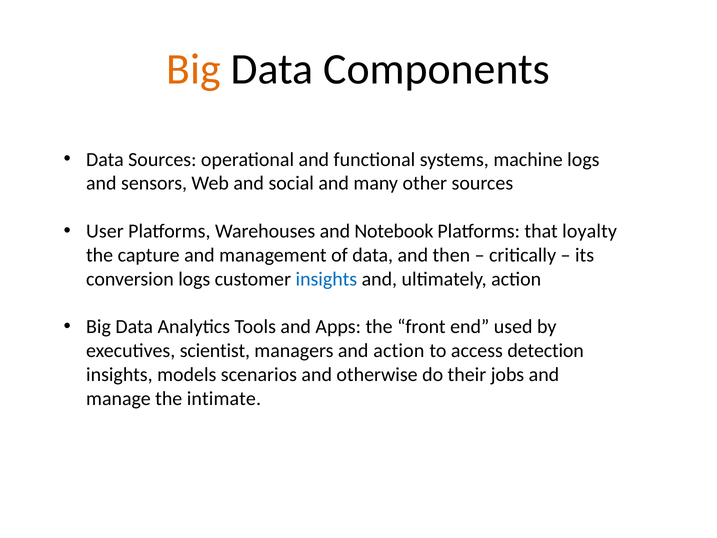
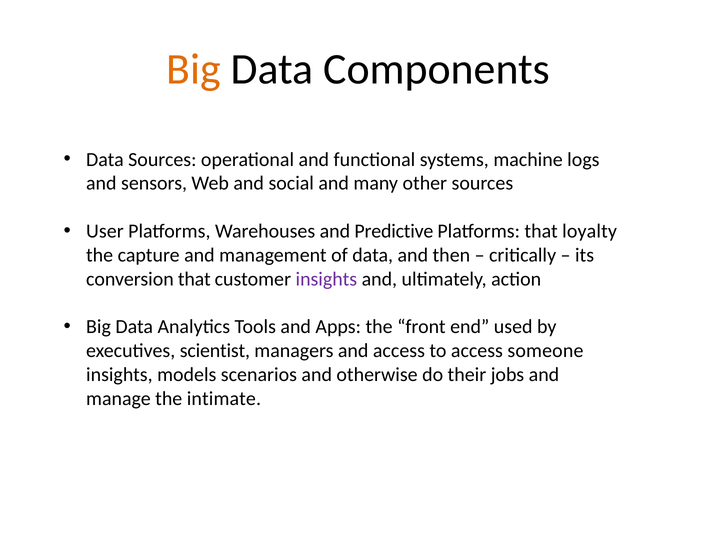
Notebook: Notebook -> Predictive
conversion logs: logs -> that
insights at (326, 279) colour: blue -> purple
and action: action -> access
detection: detection -> someone
